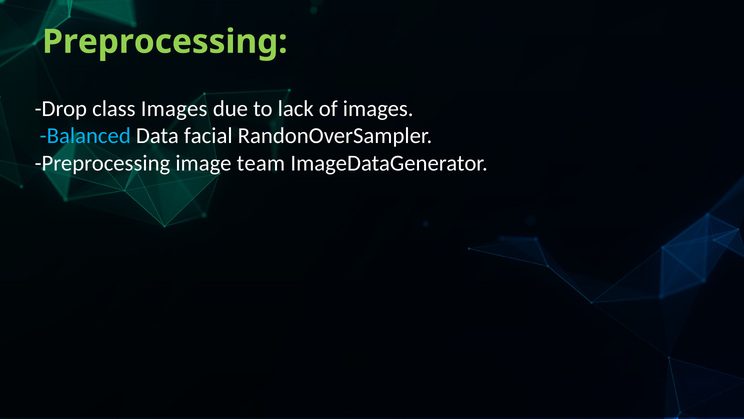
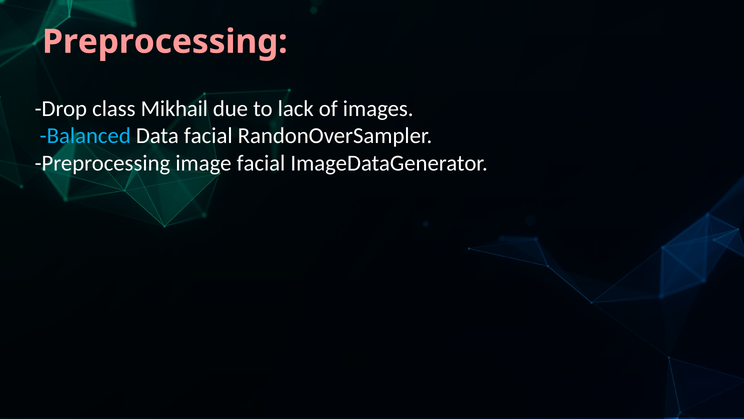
Preprocessing at (165, 42) colour: light green -> pink
class Images: Images -> Mikhail
image team: team -> facial
